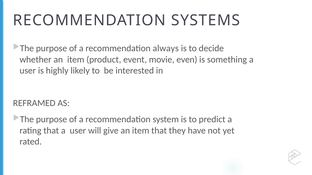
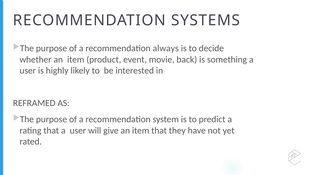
even: even -> back
